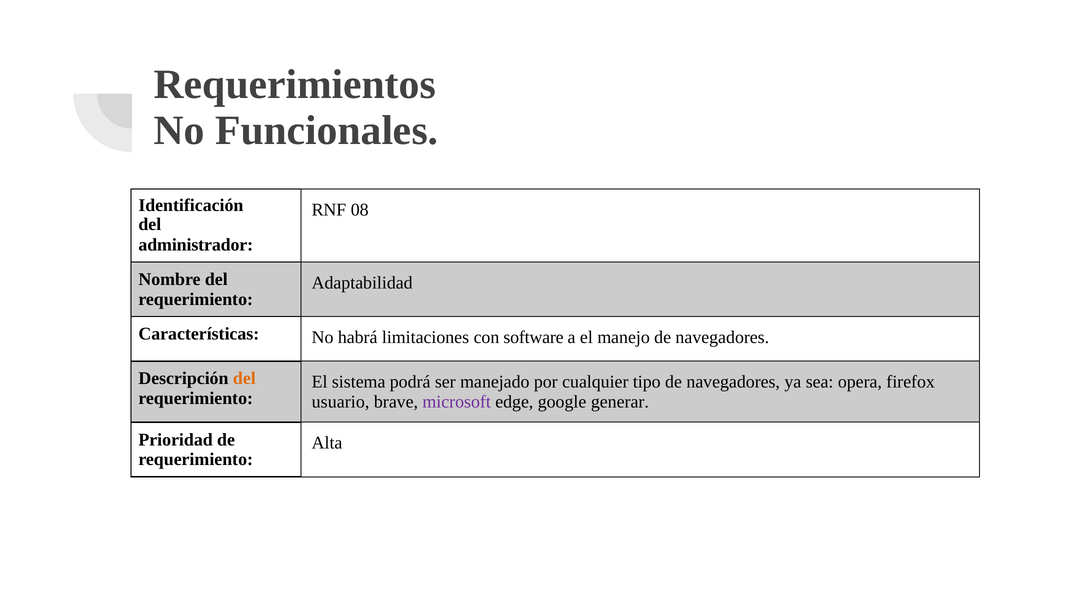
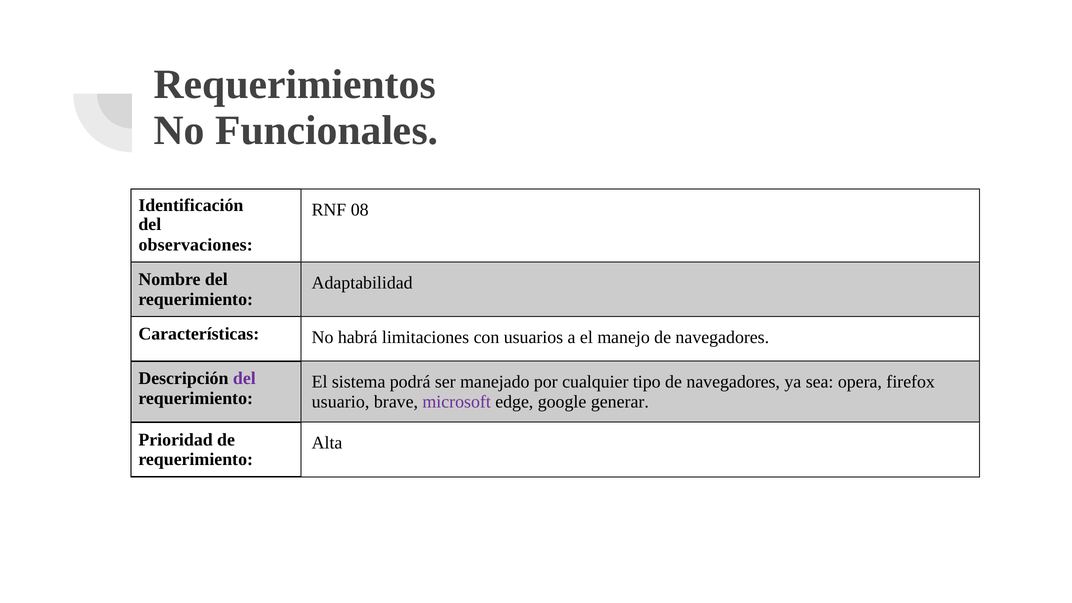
administrador: administrador -> observaciones
software: software -> usuarios
del at (244, 379) colour: orange -> purple
